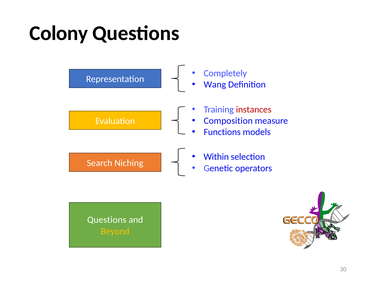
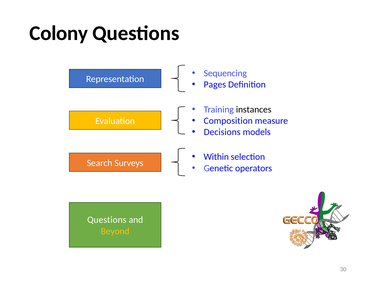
Completely: Completely -> Sequencing
Wang: Wang -> Pages
instances colour: red -> black
Functions: Functions -> Decisions
Niching: Niching -> Surveys
